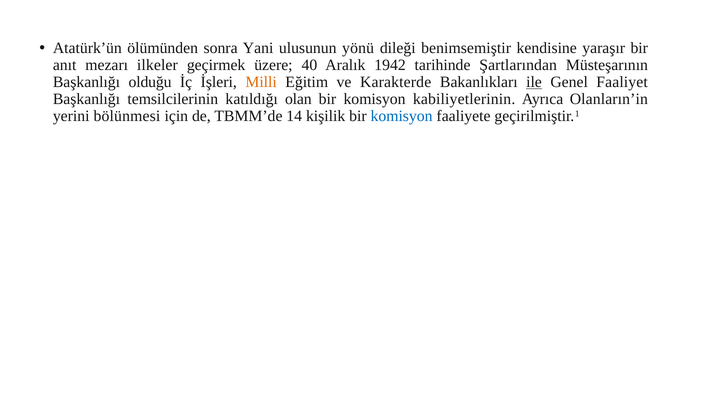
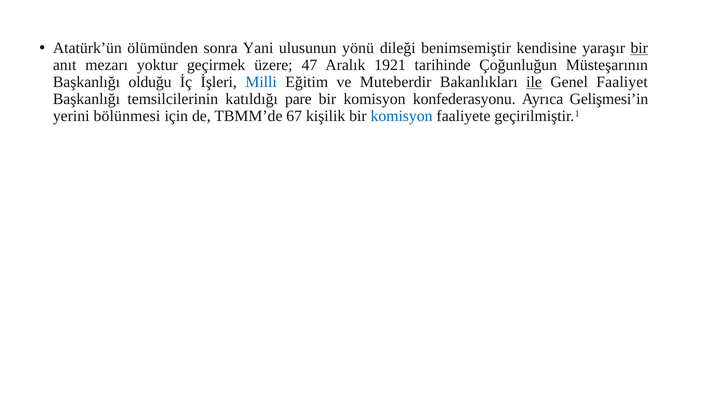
bir at (639, 48) underline: none -> present
ilkeler: ilkeler -> yoktur
40: 40 -> 47
1942: 1942 -> 1921
Şartlarından: Şartlarından -> Çoğunluğun
Milli colour: orange -> blue
Karakterde: Karakterde -> Muteberdir
olan: olan -> pare
kabiliyetlerinin: kabiliyetlerinin -> konfederasyonu
Olanların’in: Olanların’in -> Gelişmesi’in
14: 14 -> 67
